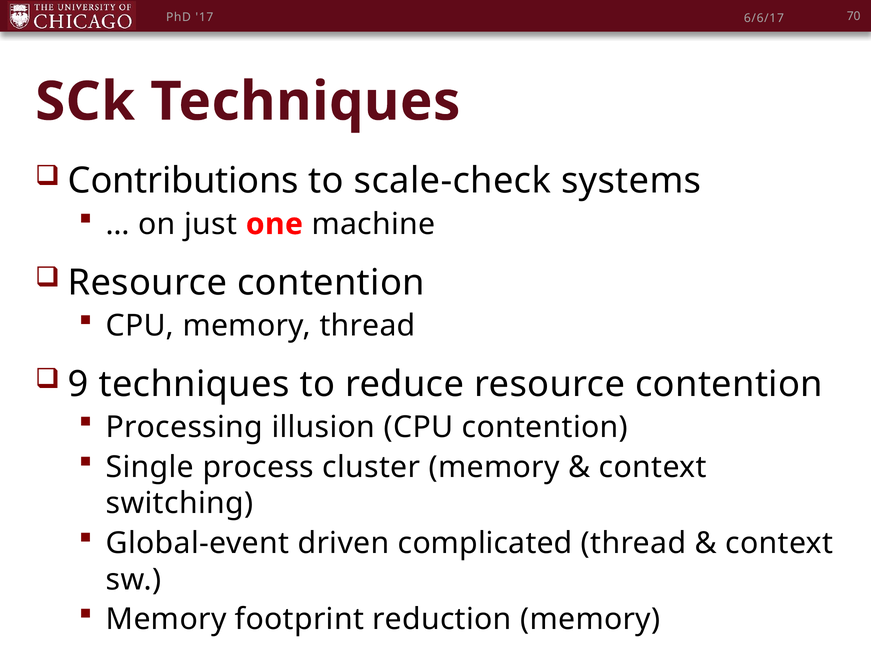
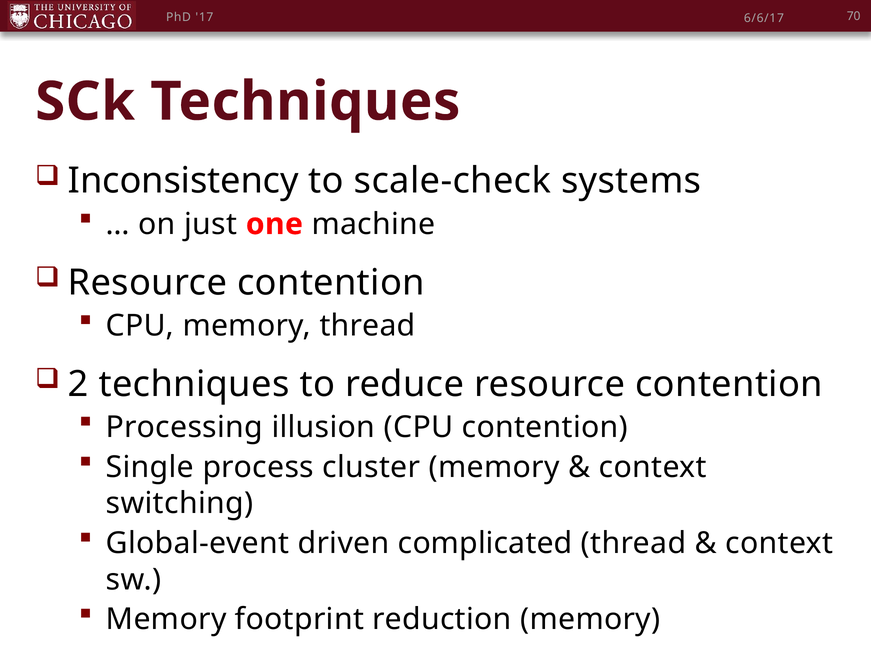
Contributions: Contributions -> Inconsistency
9: 9 -> 2
